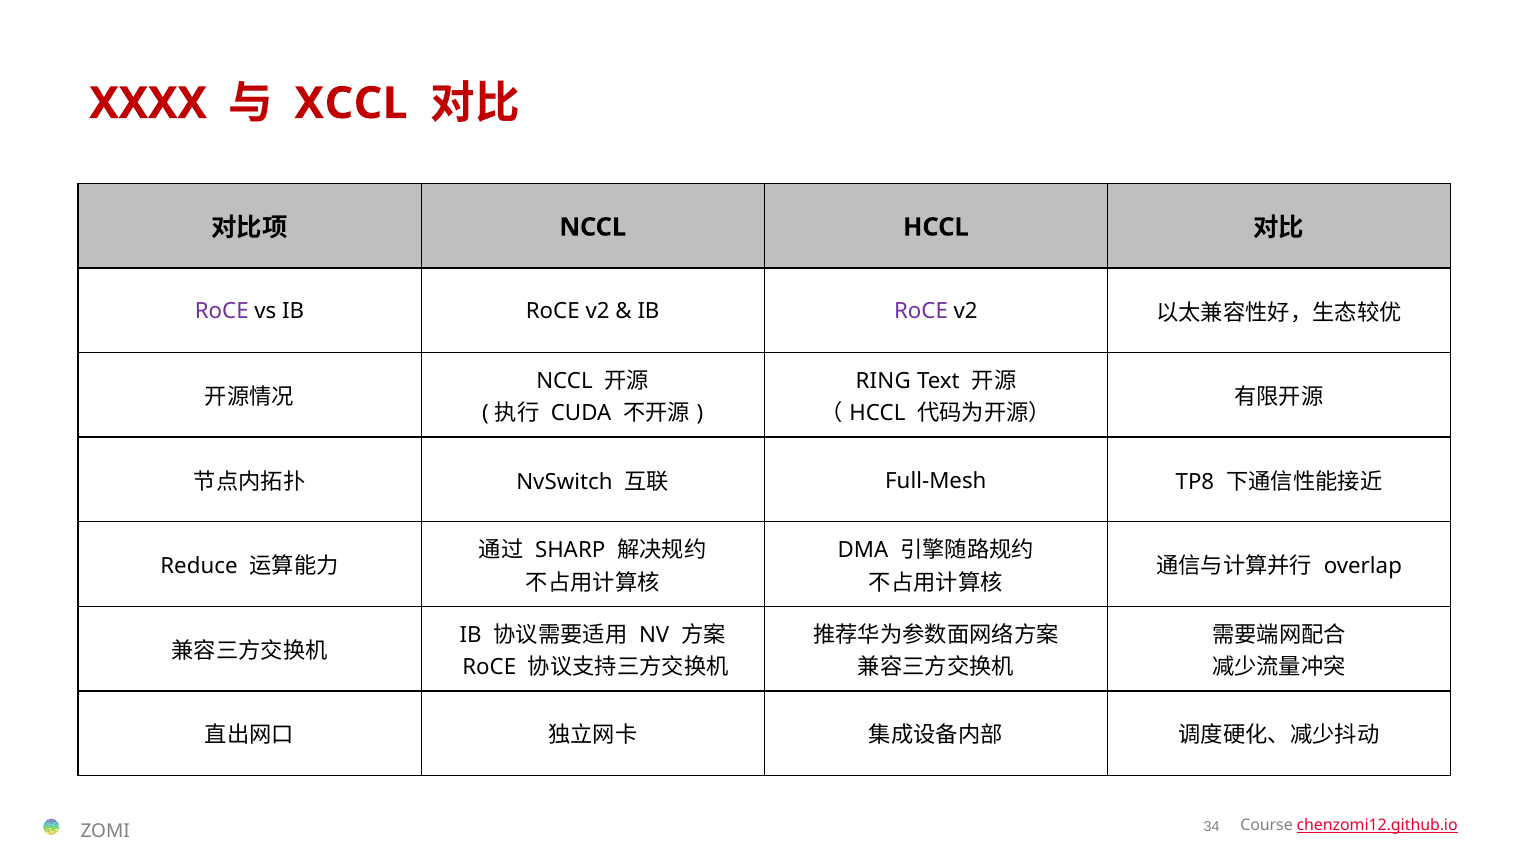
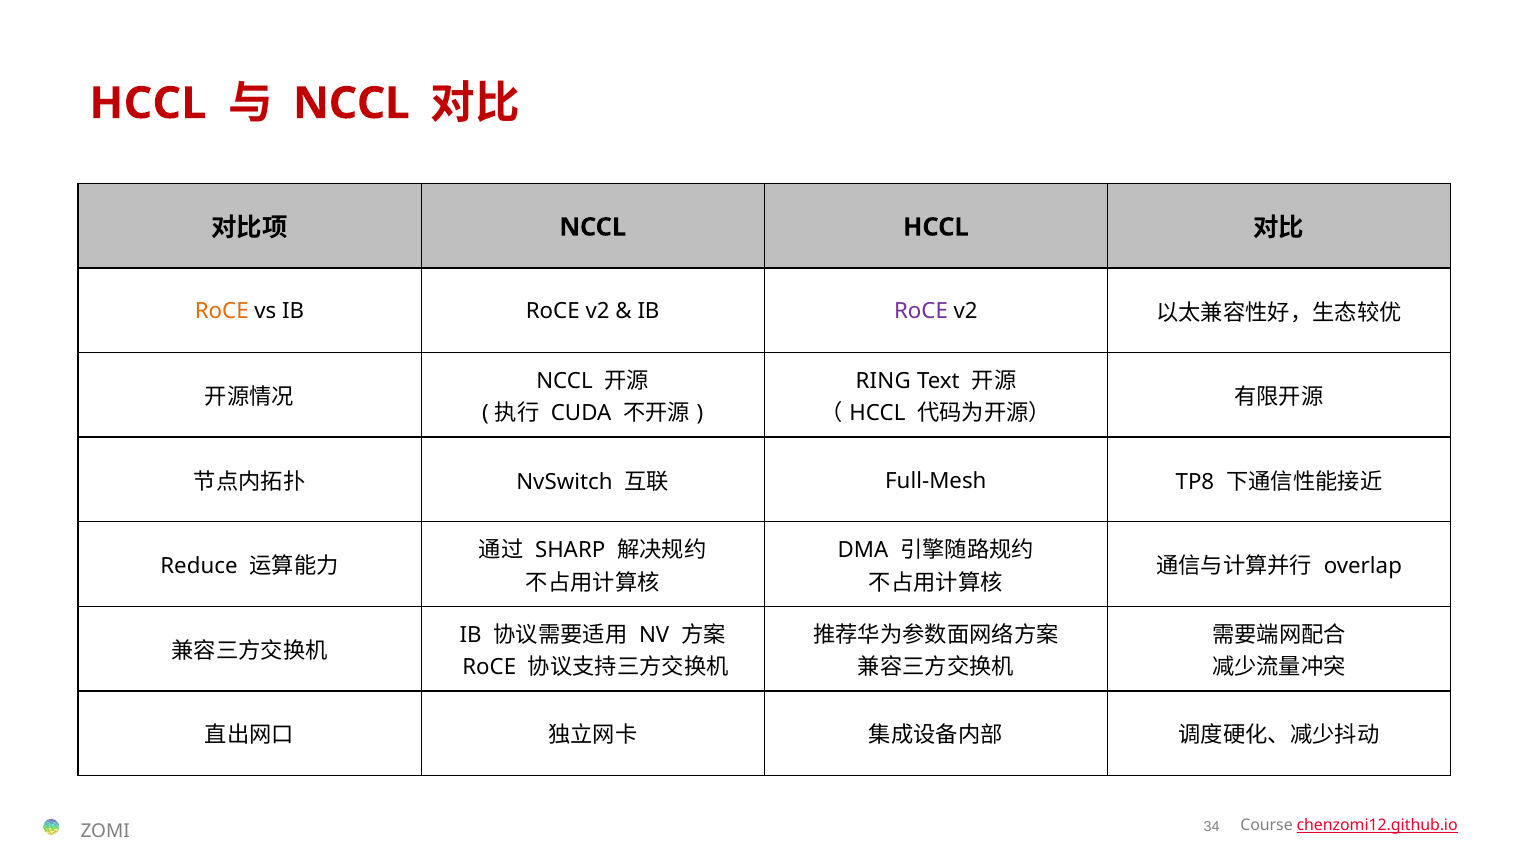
XXXX at (148, 103): XXXX -> HCCL
XCCL at (351, 103): XCCL -> NCCL
RoCE at (222, 311) colour: purple -> orange
